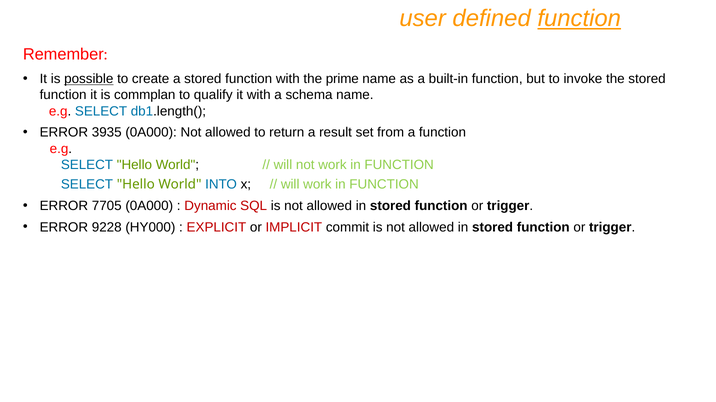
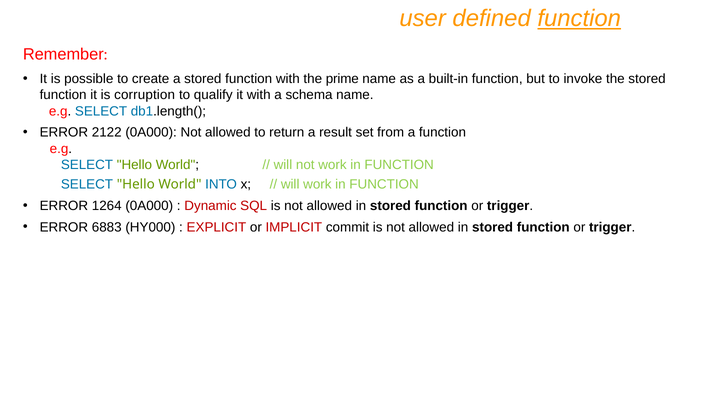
possible underline: present -> none
commplan: commplan -> corruption
3935: 3935 -> 2122
7705: 7705 -> 1264
9228: 9228 -> 6883
